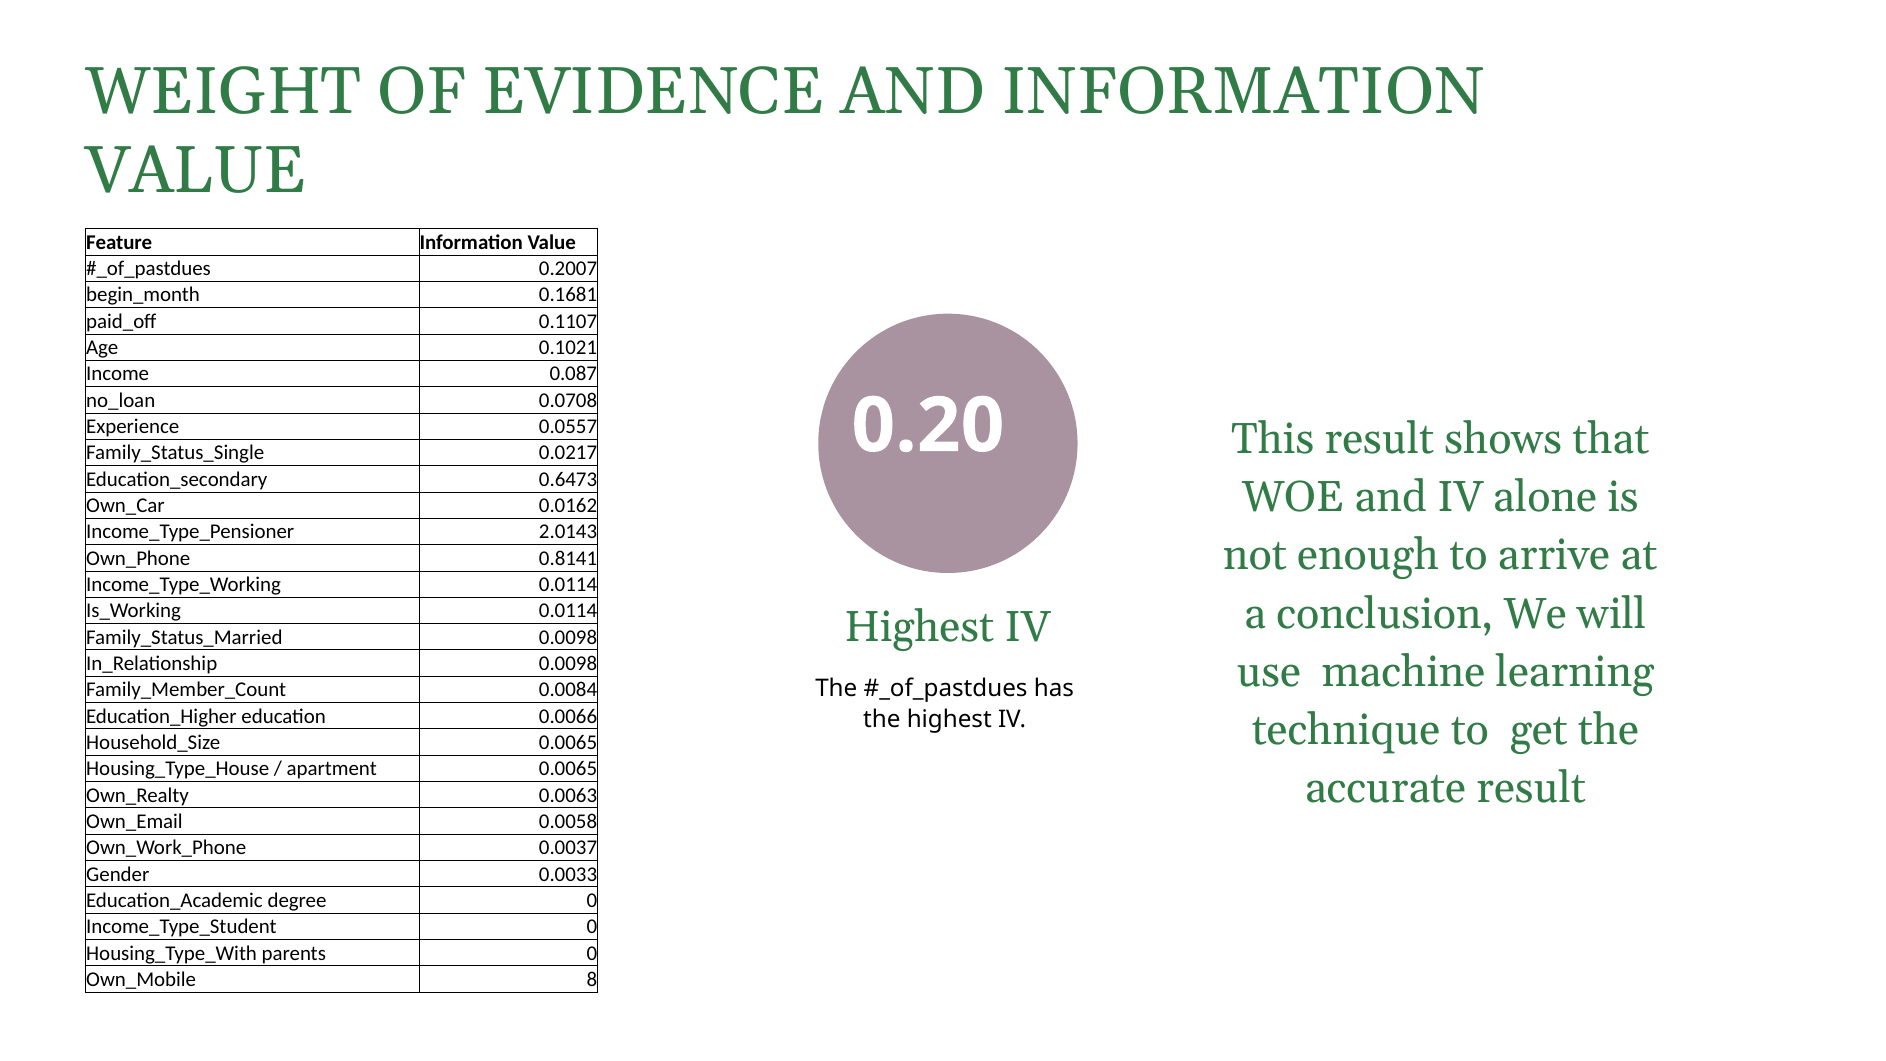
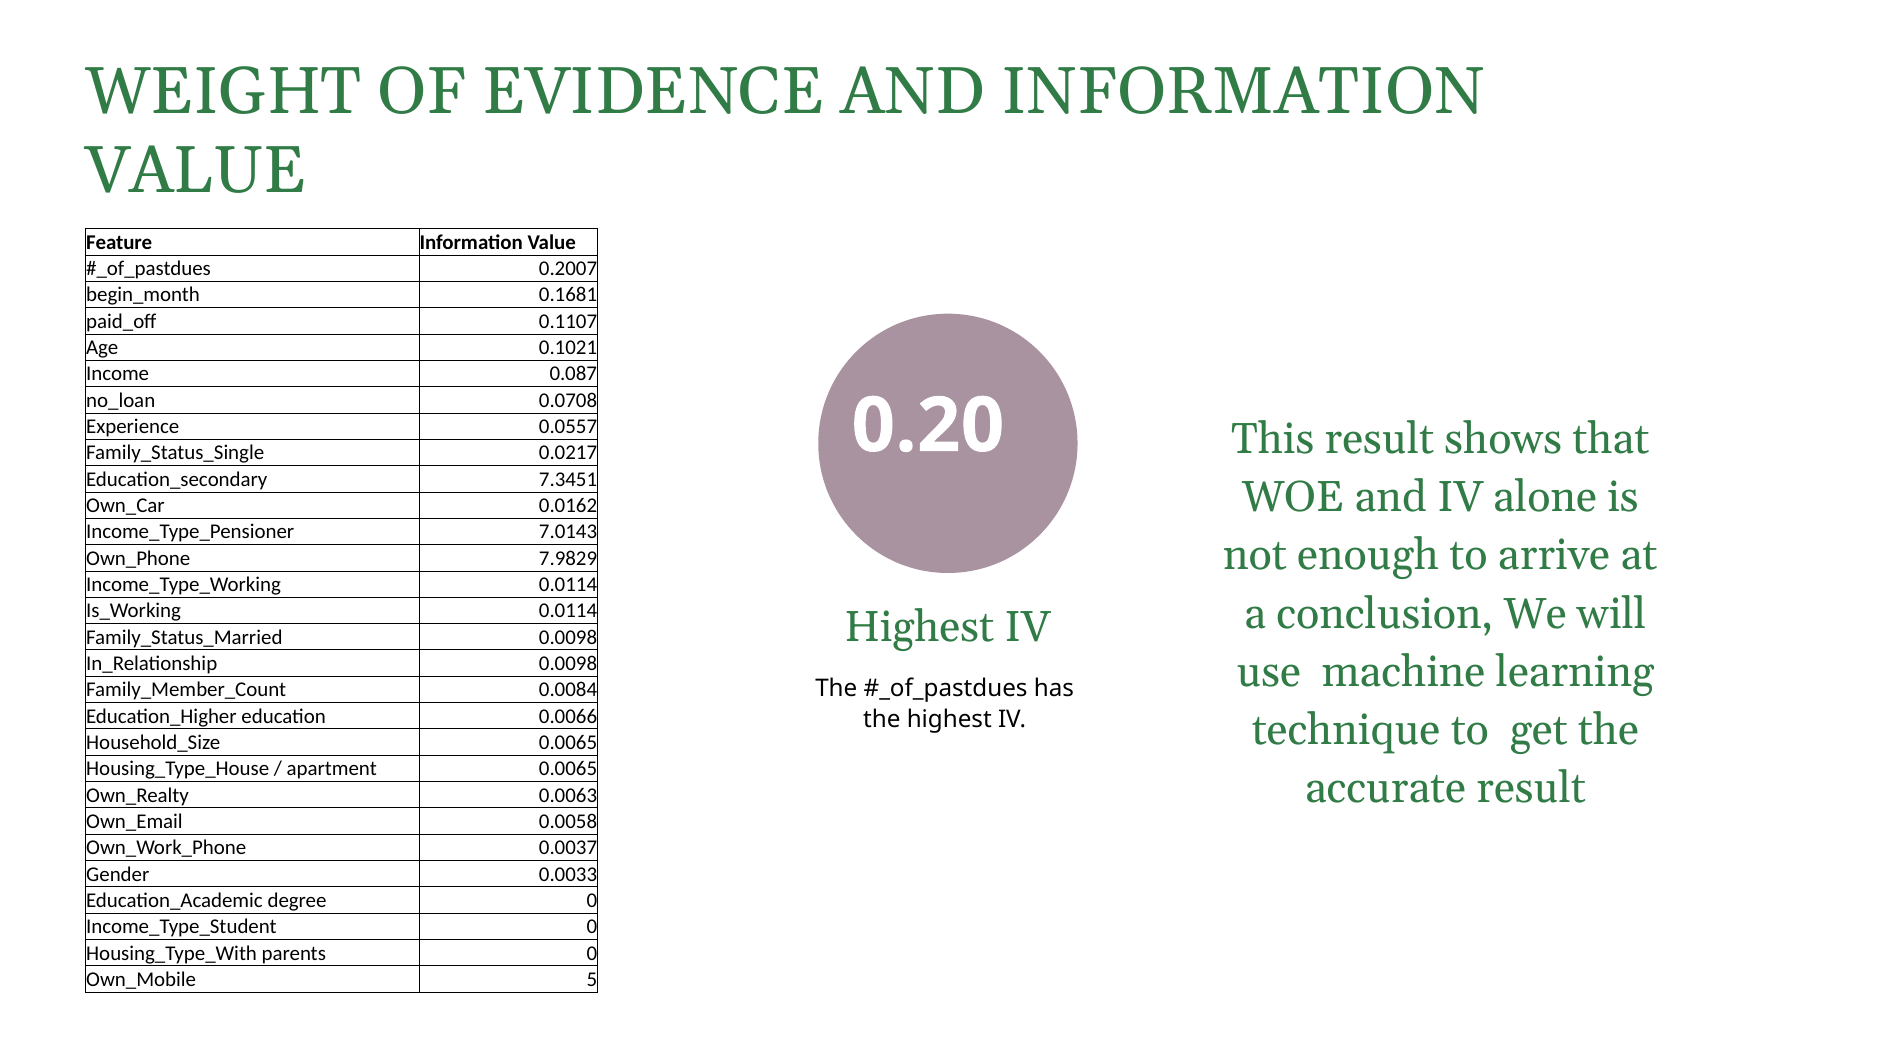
0.6473: 0.6473 -> 7.3451
2.0143: 2.0143 -> 7.0143
0.8141: 0.8141 -> 7.9829
8: 8 -> 5
